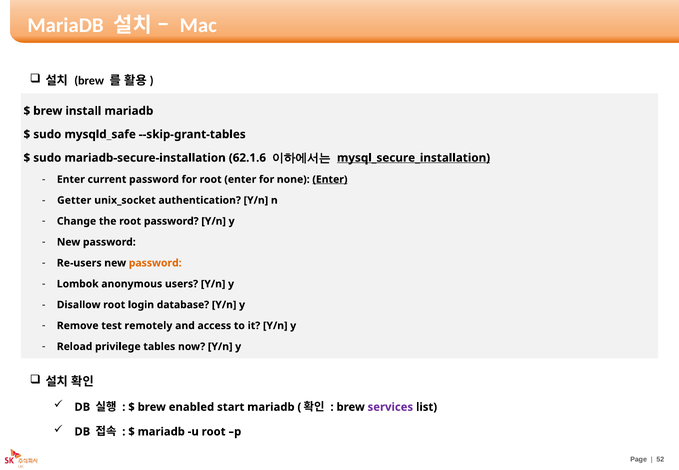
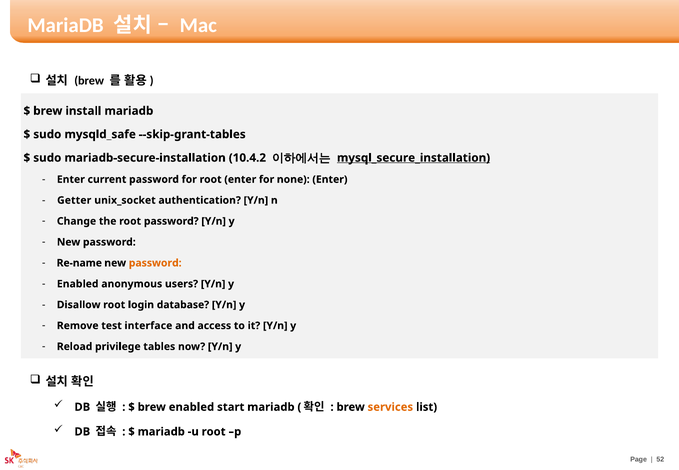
62.1.6: 62.1.6 -> 10.4.2
Enter at (330, 179) underline: present -> none
Re-users: Re-users -> Re-name
Lombok at (78, 284): Lombok -> Enabled
remotely: remotely -> interface
services colour: purple -> orange
